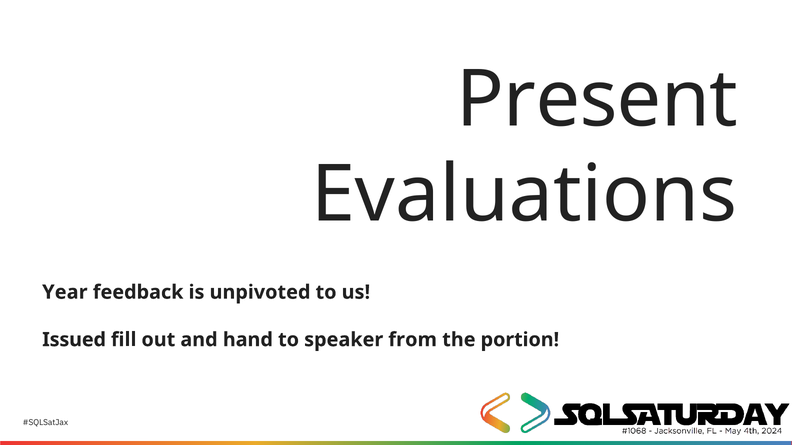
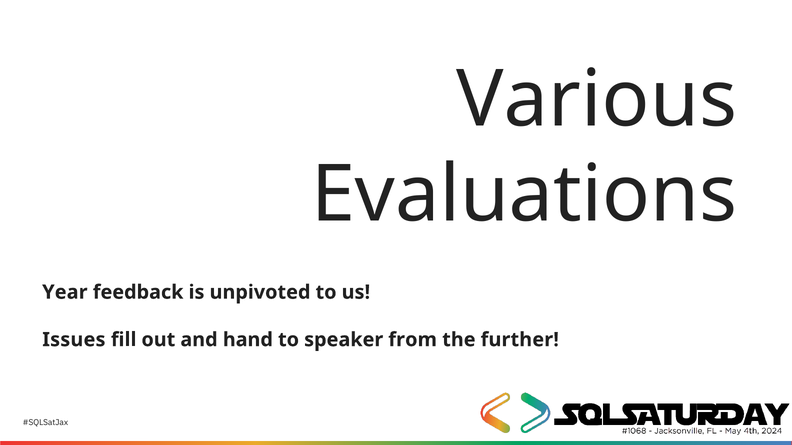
Present: Present -> Various
Issued: Issued -> Issues
portion: portion -> further
